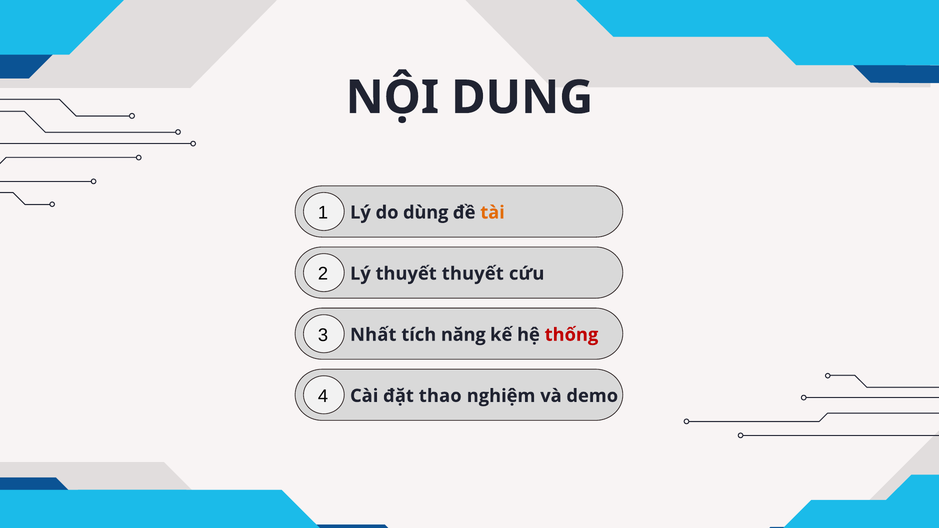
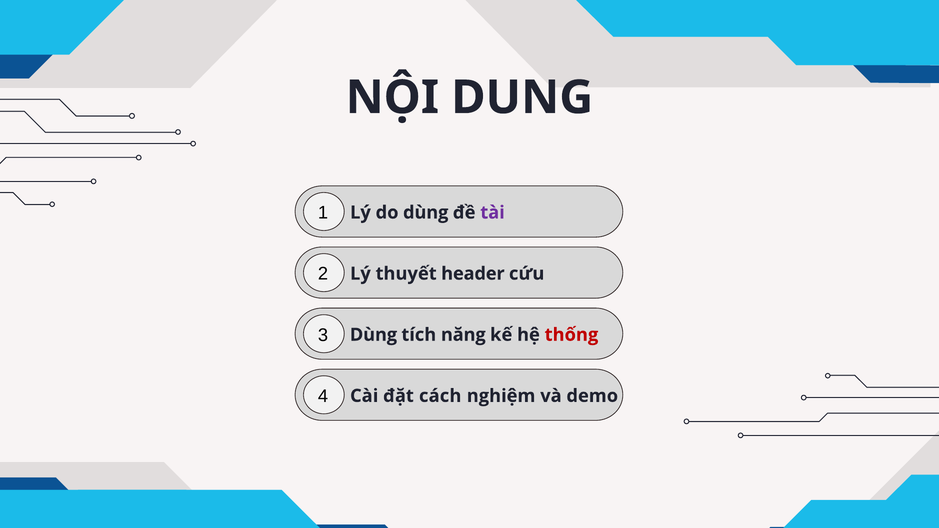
tài colour: orange -> purple
thuyết thuyết: thuyết -> header
3 Nhất: Nhất -> Dùng
thao: thao -> cách
